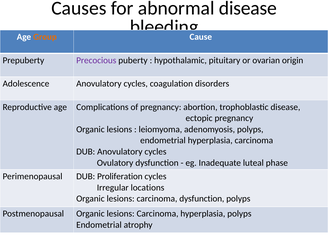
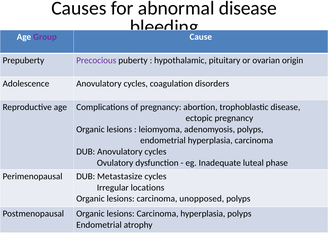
Group colour: orange -> purple
Proliferation: Proliferation -> Metastasize
carcinoma dysfunction: dysfunction -> unopposed
